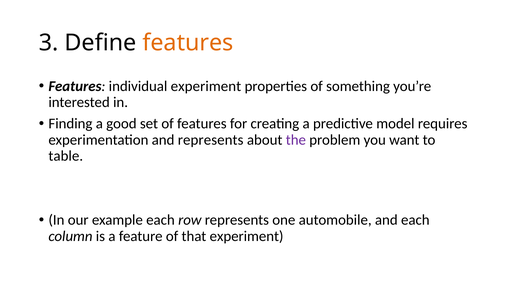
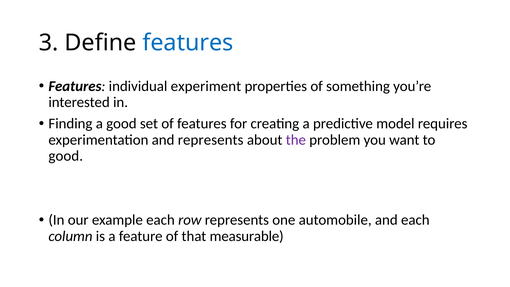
features at (188, 43) colour: orange -> blue
table at (66, 156): table -> good
that experiment: experiment -> measurable
